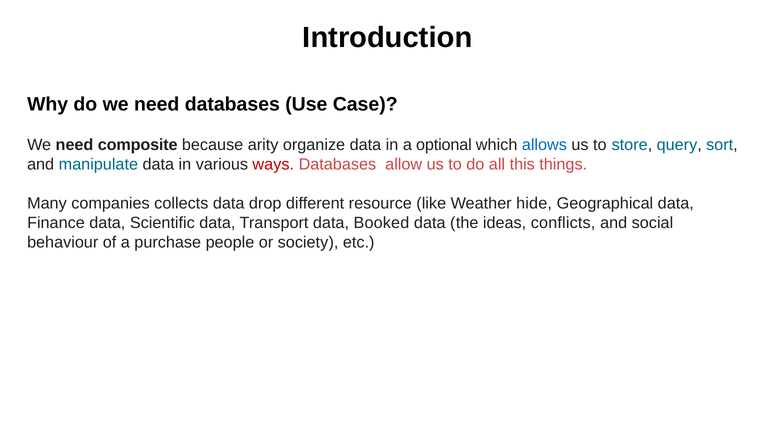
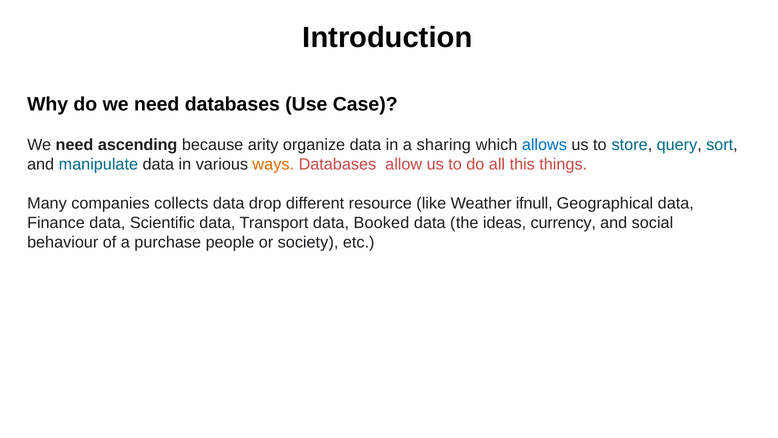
composite: composite -> ascending
optional: optional -> sharing
ways colour: red -> orange
hide: hide -> ifnull
conflicts: conflicts -> currency
